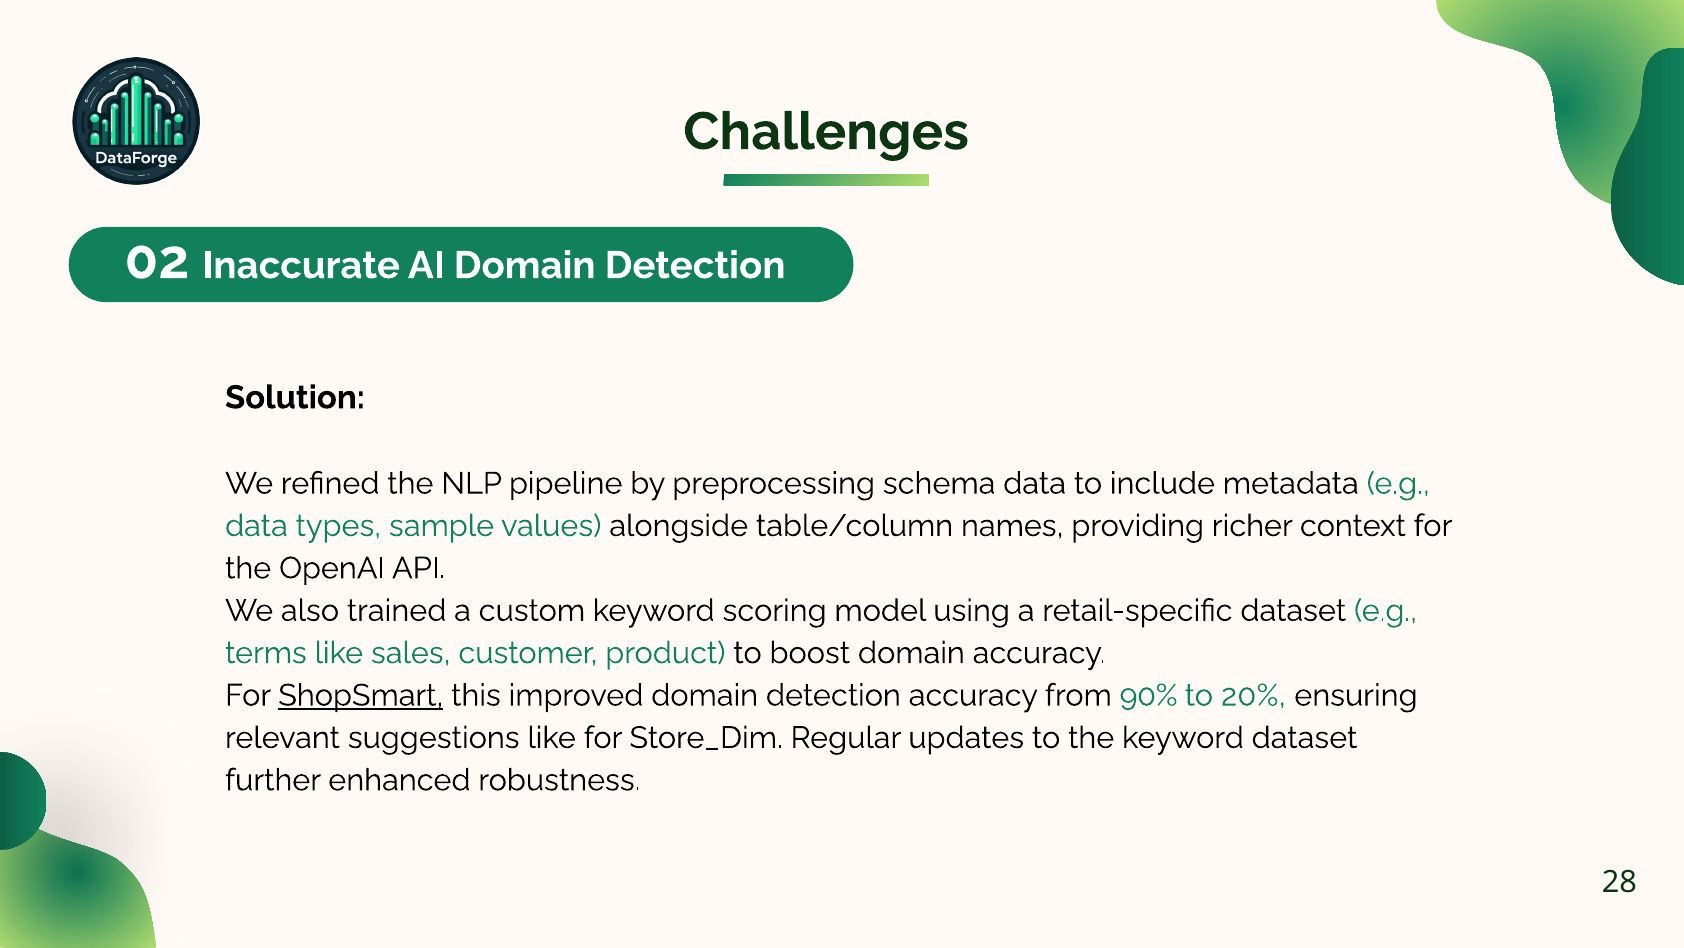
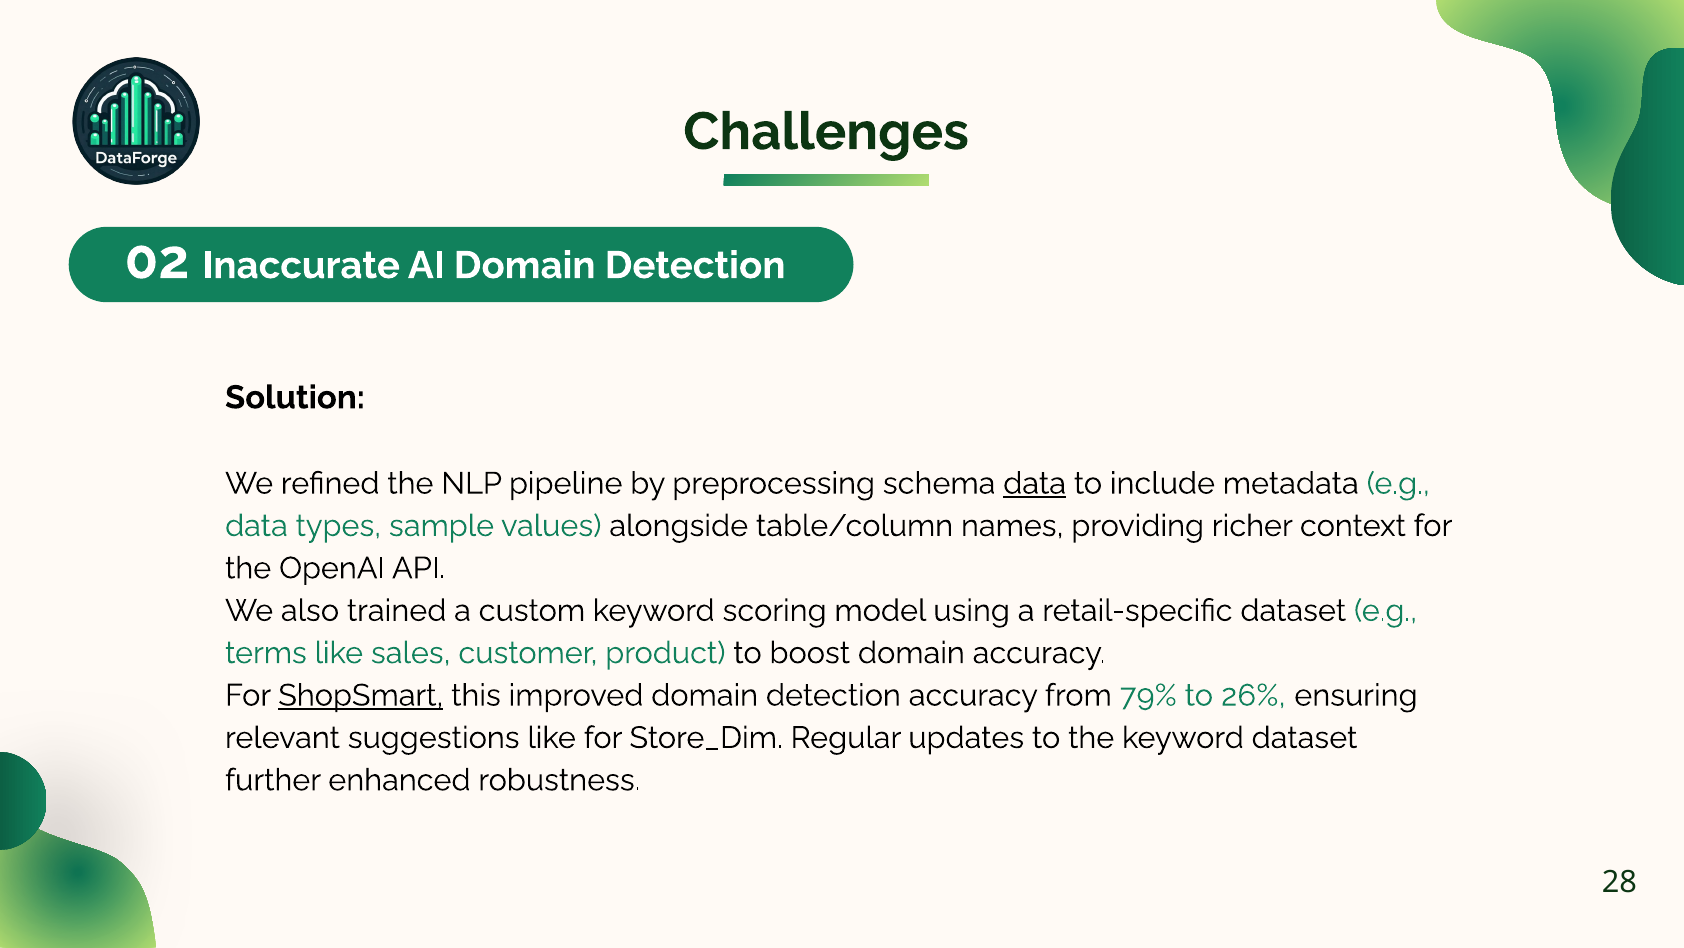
data at (1035, 484) underline: none -> present
90%: 90% -> 79%
20%: 20% -> 26%
